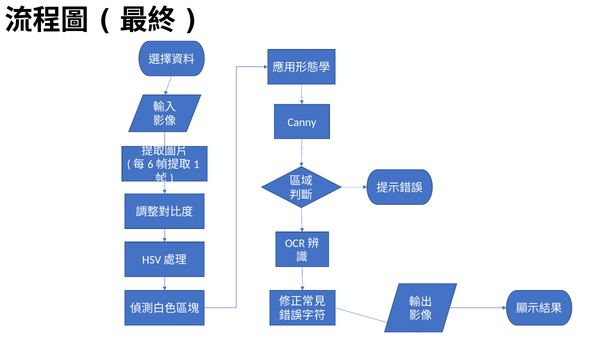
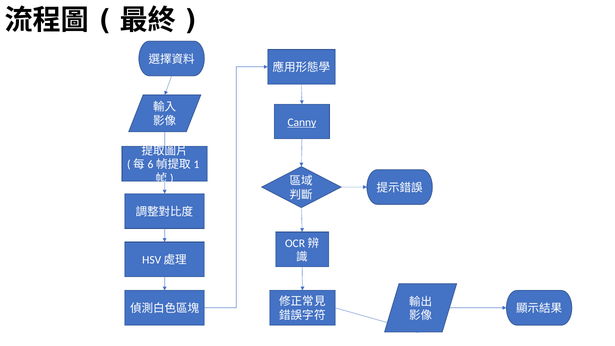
Canny underline: none -> present
